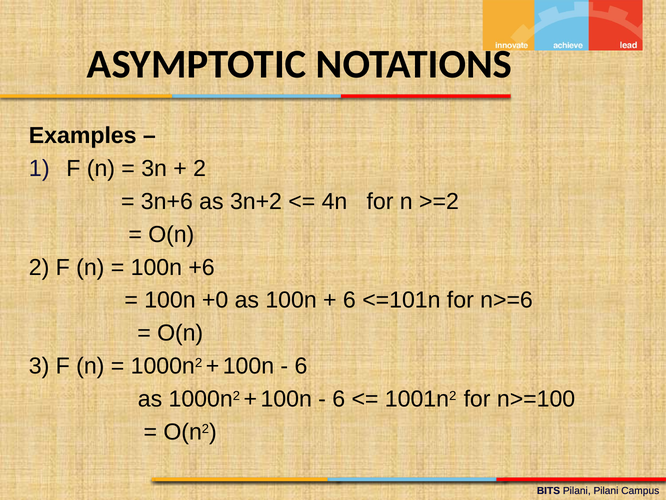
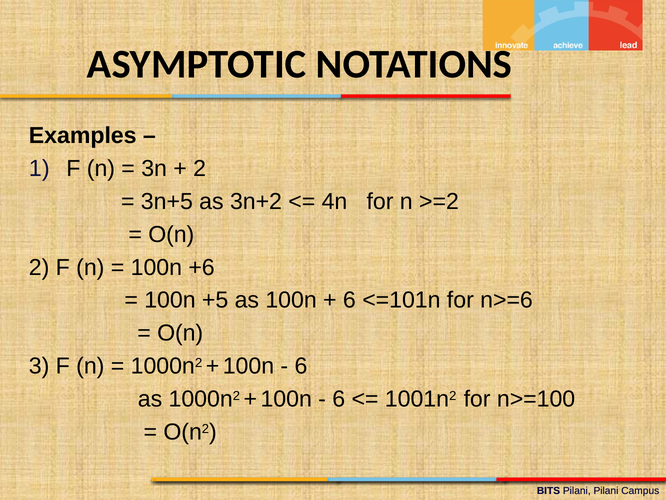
3n+6: 3n+6 -> 3n+5
+0: +0 -> +5
